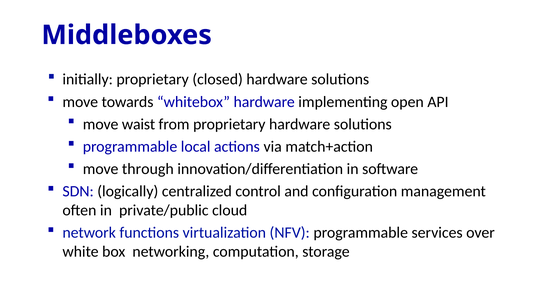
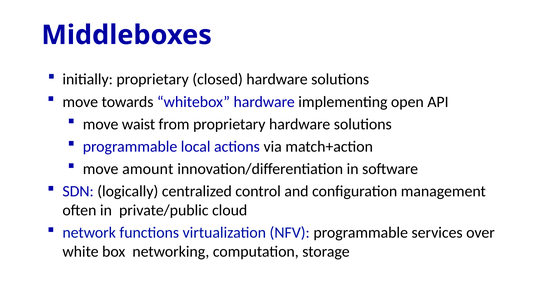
through: through -> amount
